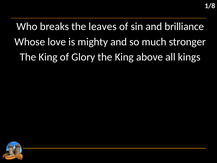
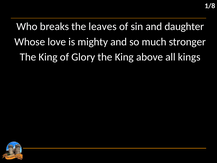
brilliance: brilliance -> daughter
